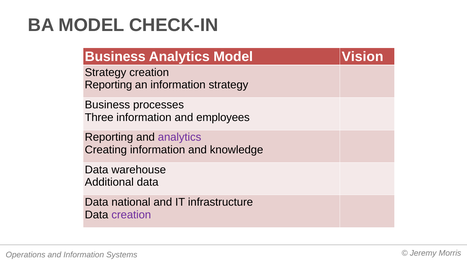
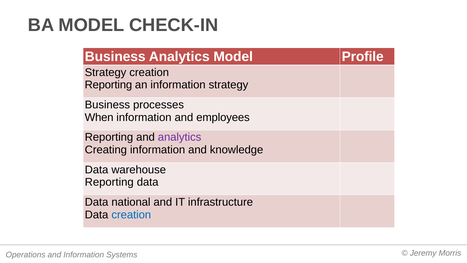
Vision: Vision -> Profile
Three: Three -> When
Additional at (109, 182): Additional -> Reporting
creation at (131, 214) colour: purple -> blue
